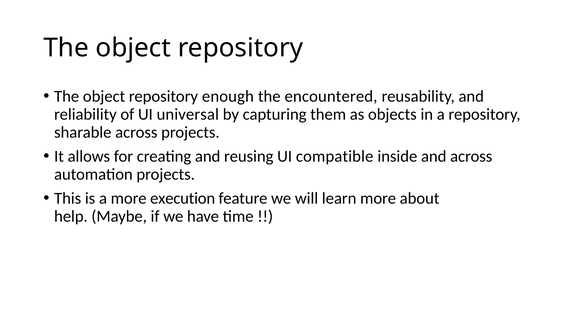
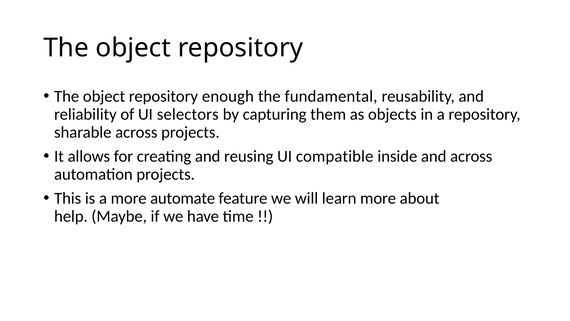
encountered: encountered -> fundamental
universal: universal -> selectors
execution: execution -> automate
